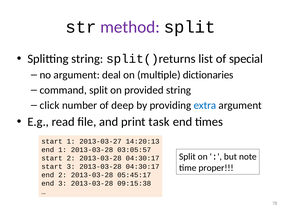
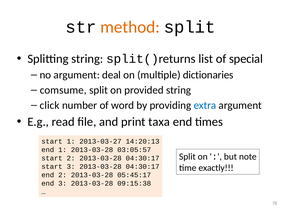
method colour: purple -> orange
command: command -> comsume
deep: deep -> word
task: task -> taxa
proper: proper -> exactly
